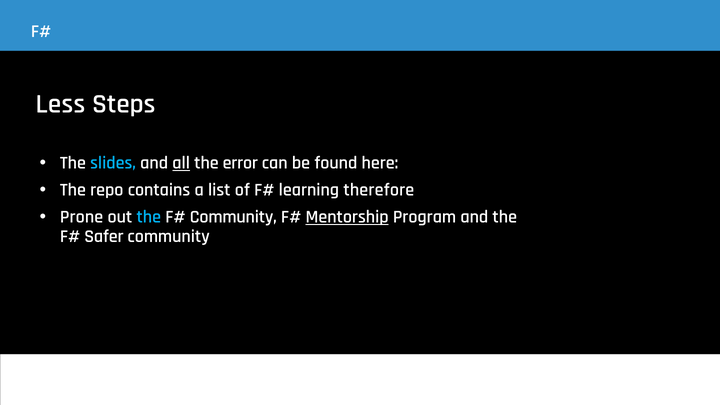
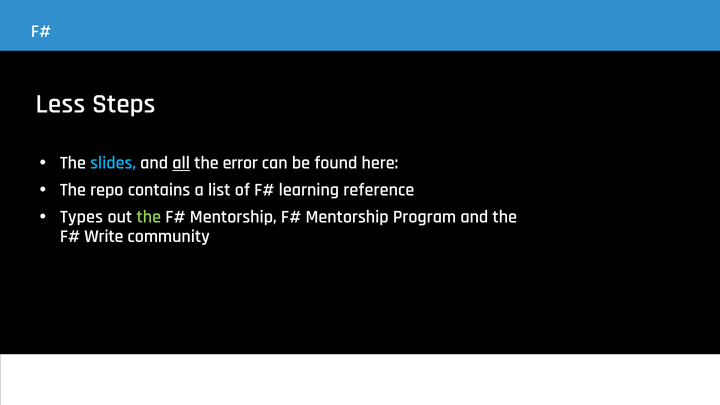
therefore: therefore -> reference
Prone: Prone -> Types
the at (149, 217) colour: light blue -> light green
Community at (233, 217): Community -> Mentorship
Mentorship at (347, 217) underline: present -> none
Safer: Safer -> Write
